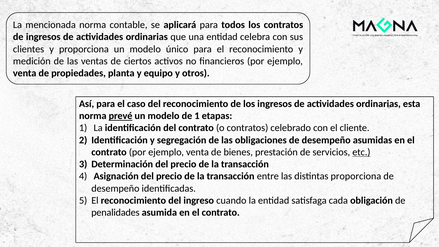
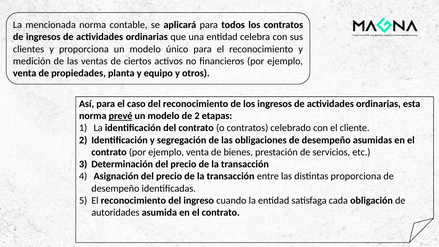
de 1: 1 -> 2
etc underline: present -> none
penalidades: penalidades -> autoridades
